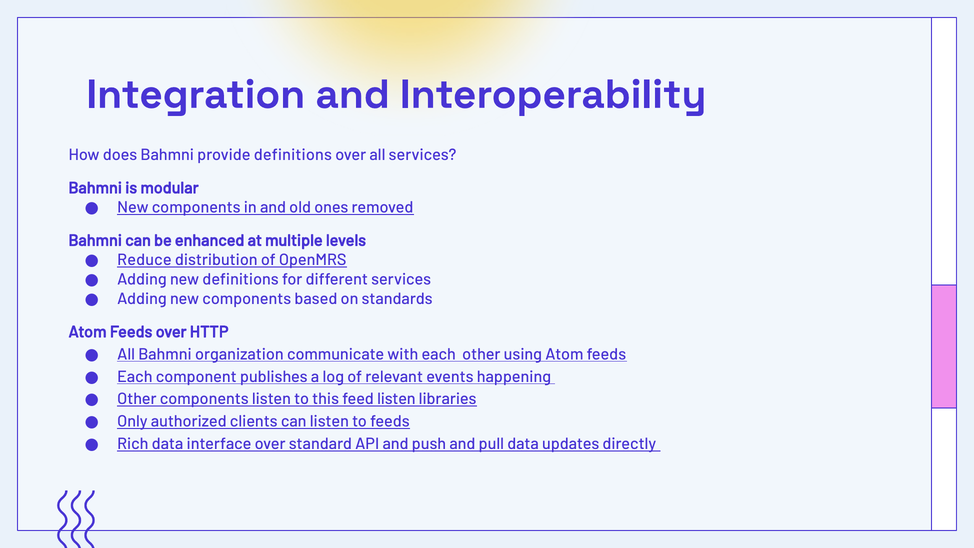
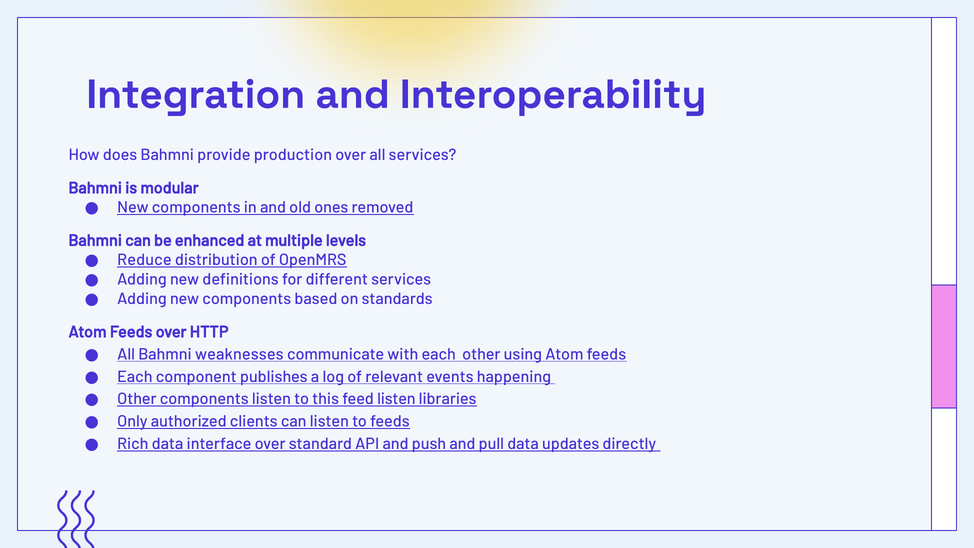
provide definitions: definitions -> production
organization: organization -> weaknesses
